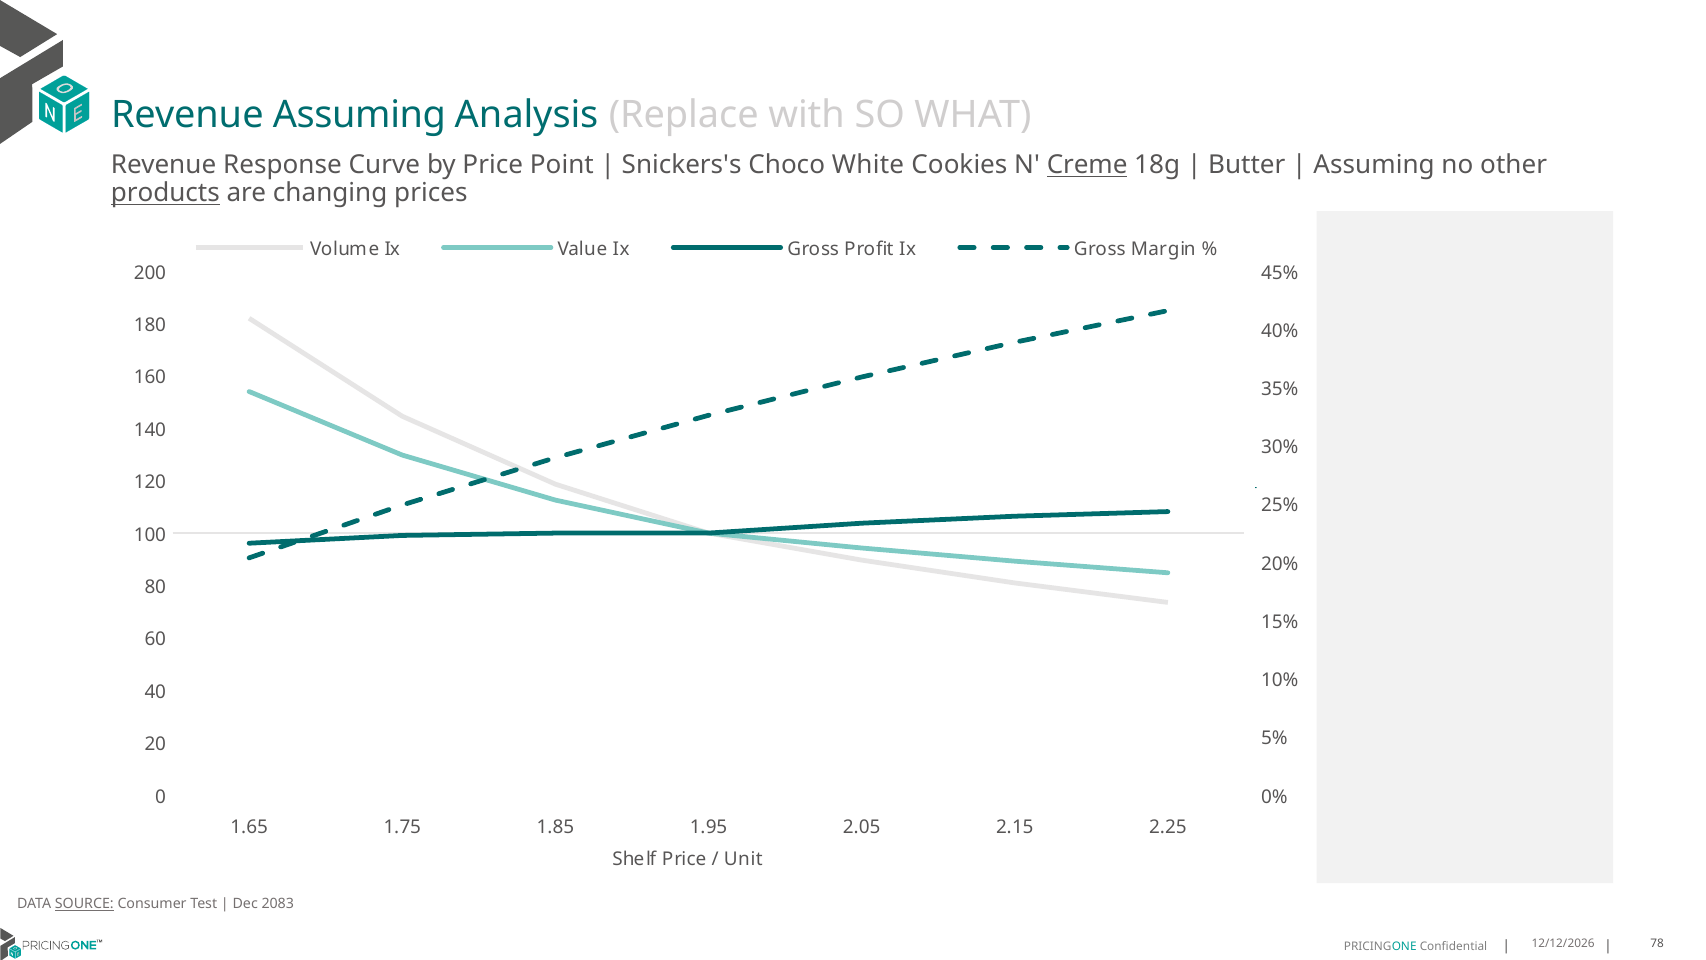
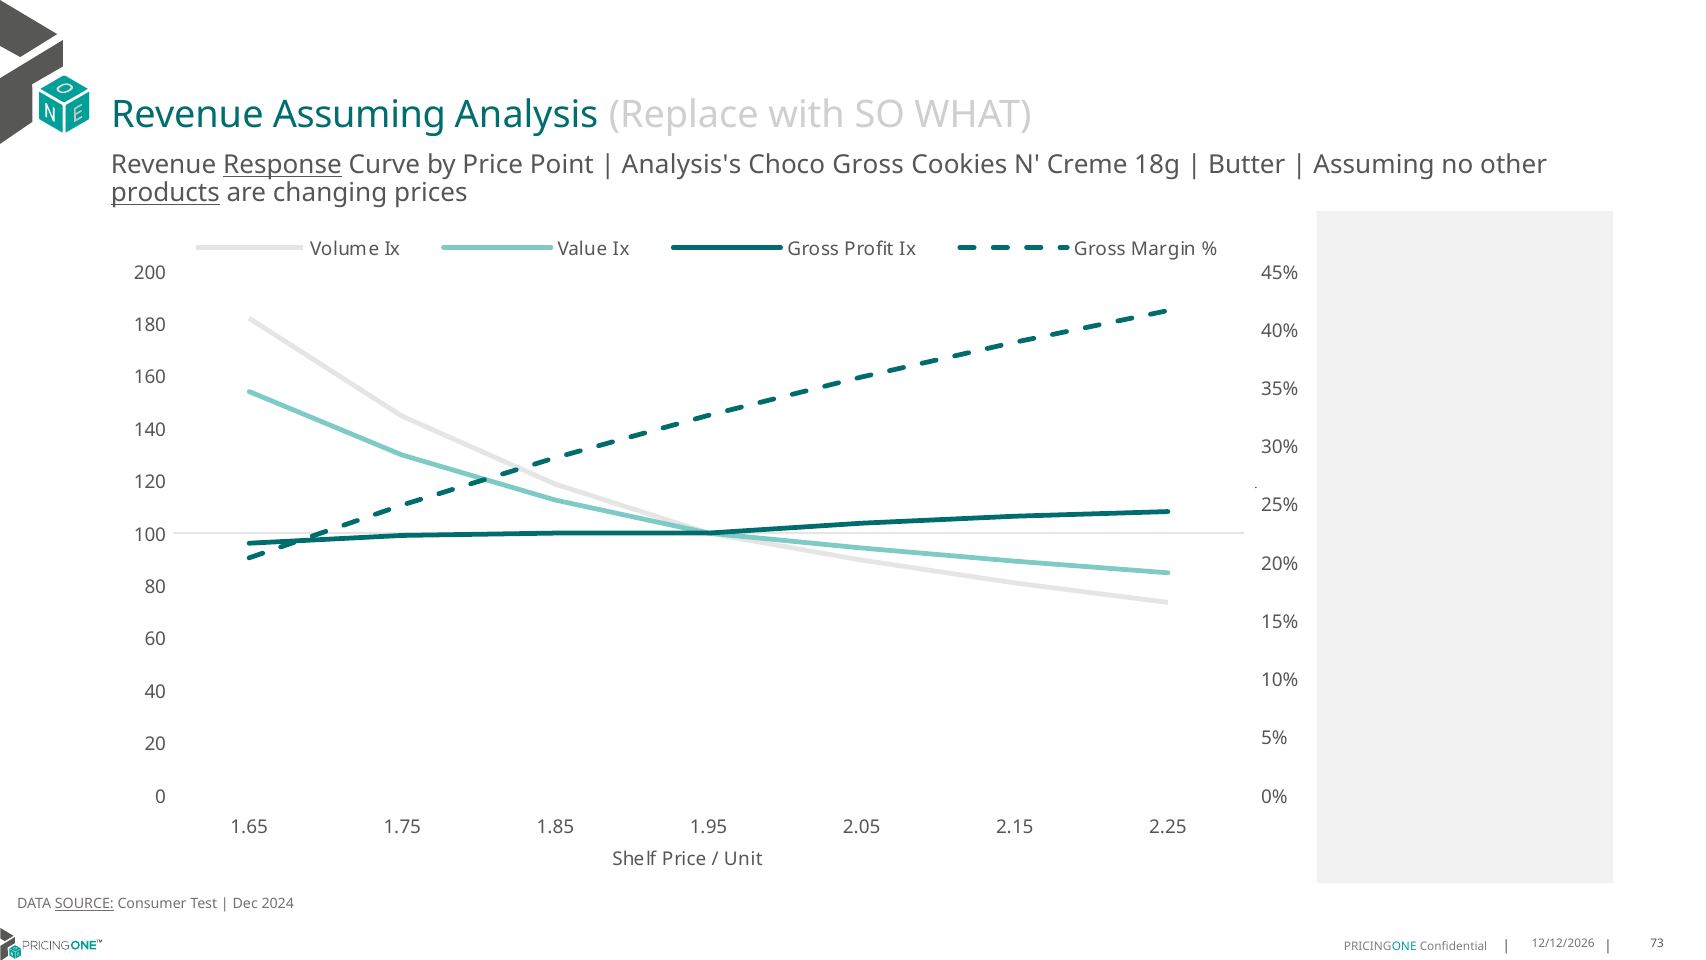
Response underline: none -> present
Snickers's: Snickers's -> Analysis's
Choco White: White -> Gross
Creme underline: present -> none
2083: 2083 -> 2024
78: 78 -> 73
